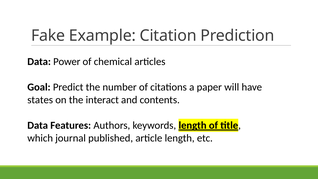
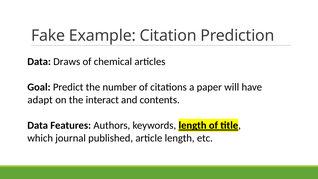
Power: Power -> Draws
states: states -> adapt
